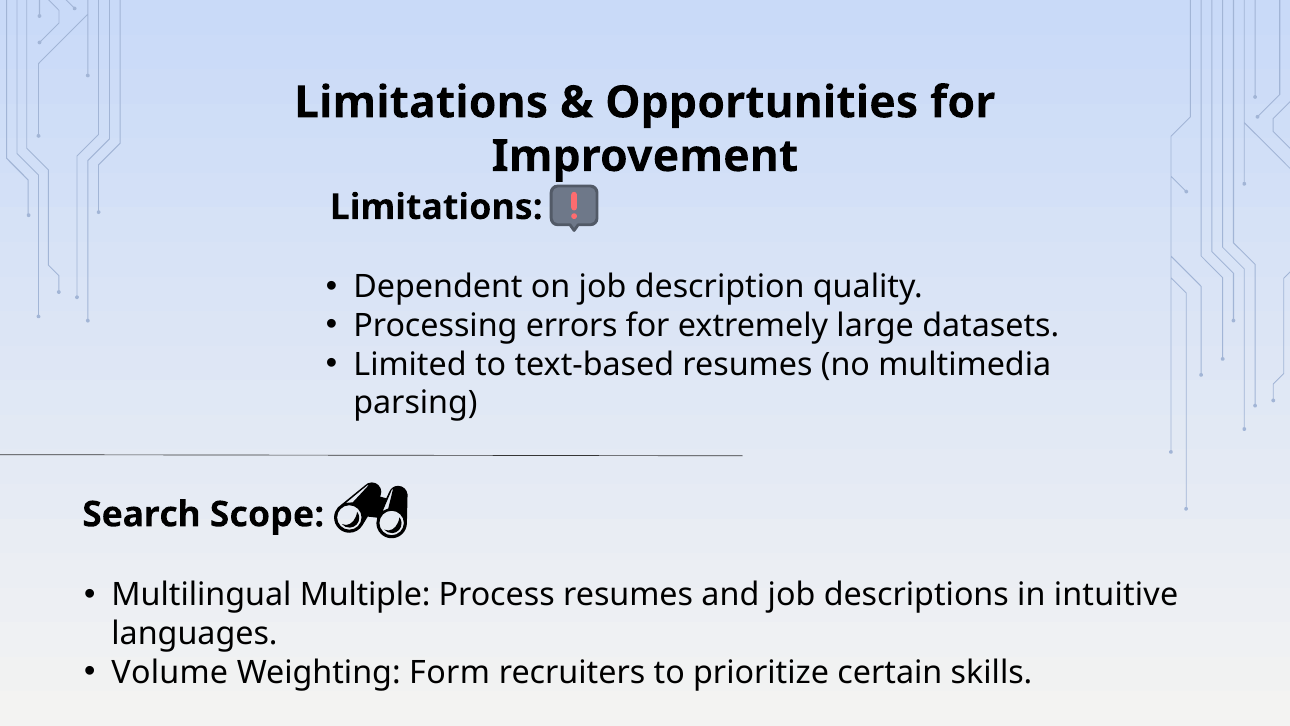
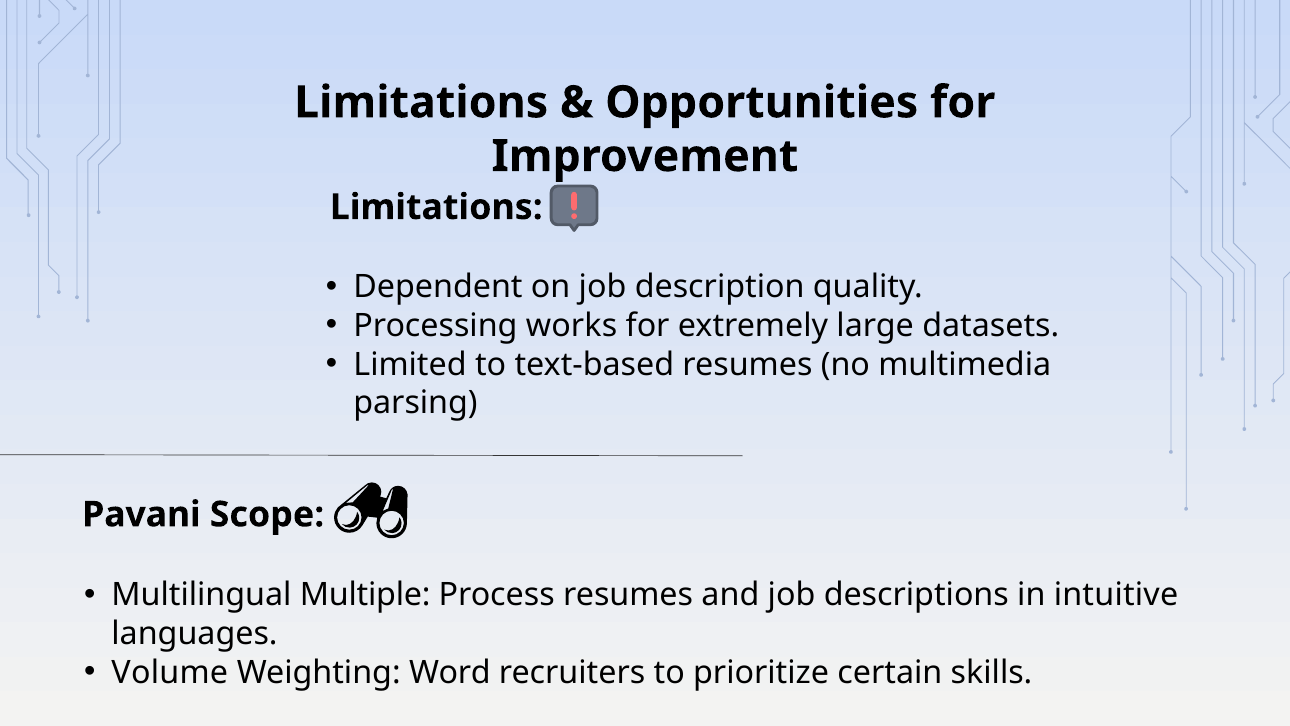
errors: errors -> works
Search: Search -> Pavani
Form: Form -> Word
